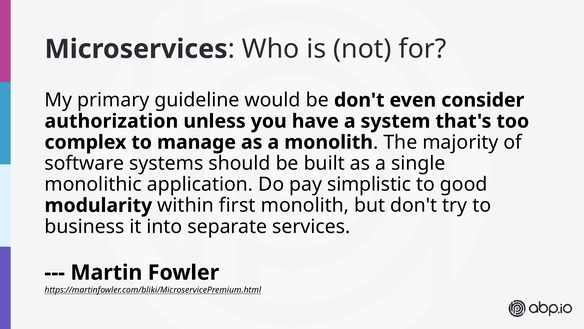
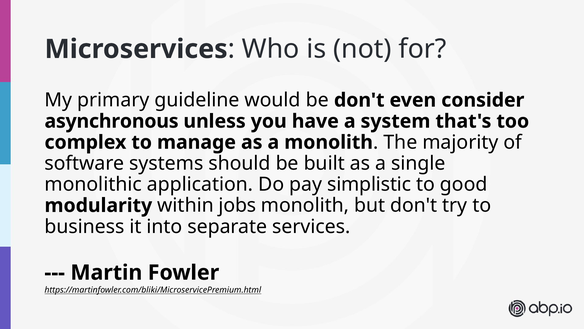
authorization: authorization -> asynchronous
first: first -> jobs
